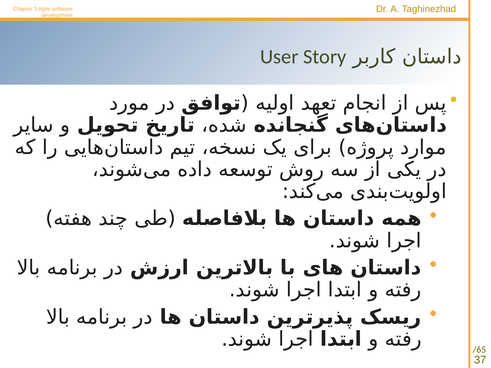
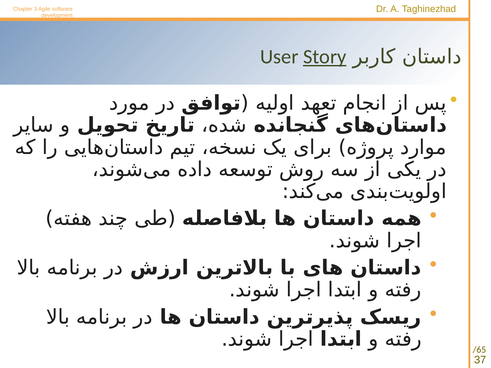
Story underline: none -> present
